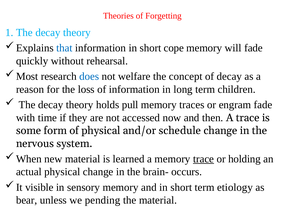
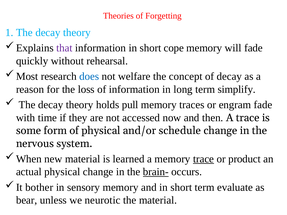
that colour: blue -> purple
children: children -> simplify
holding: holding -> product
brain- underline: none -> present
visible: visible -> bother
etiology: etiology -> evaluate
pending: pending -> neurotic
